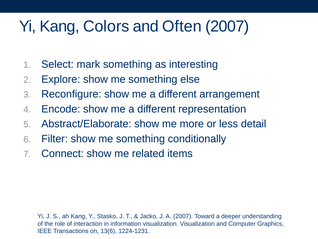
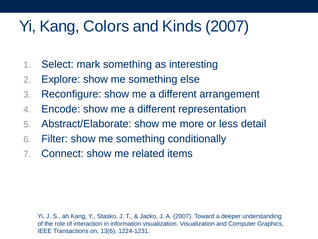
Often: Often -> Kinds
